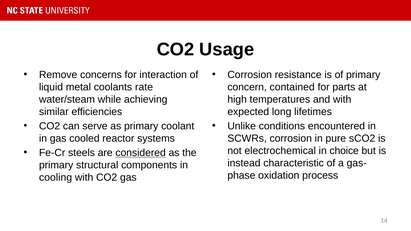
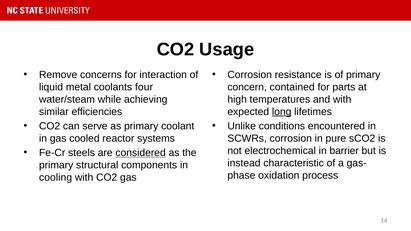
rate: rate -> four
long underline: none -> present
choice: choice -> barrier
